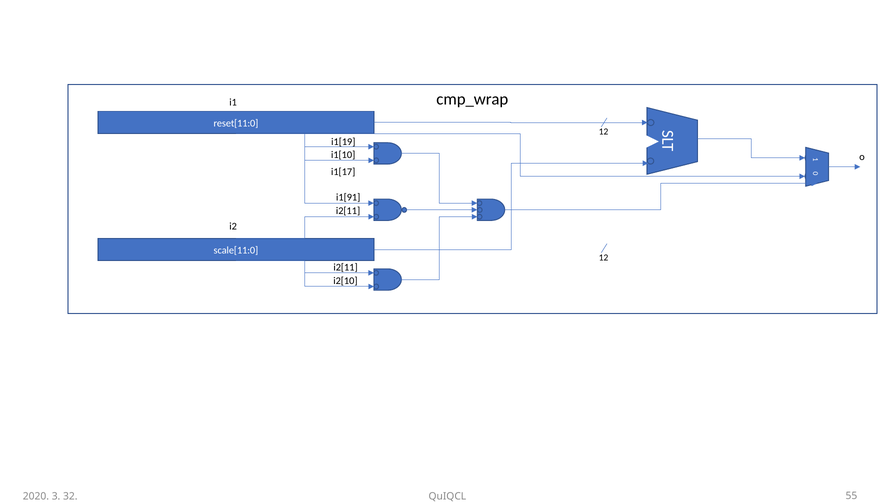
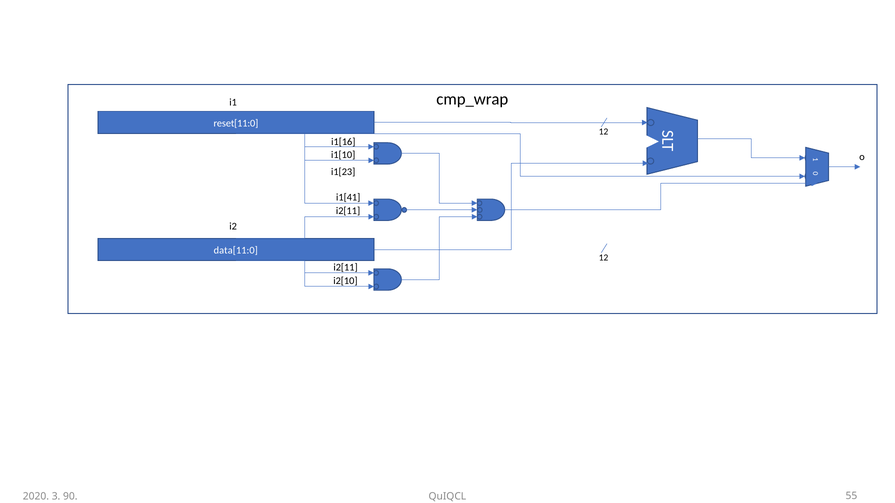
i1[19: i1[19 -> i1[16
i1[17: i1[17 -> i1[23
i1[91: i1[91 -> i1[41
scale[11:0: scale[11:0 -> data[11:0
32: 32 -> 90
